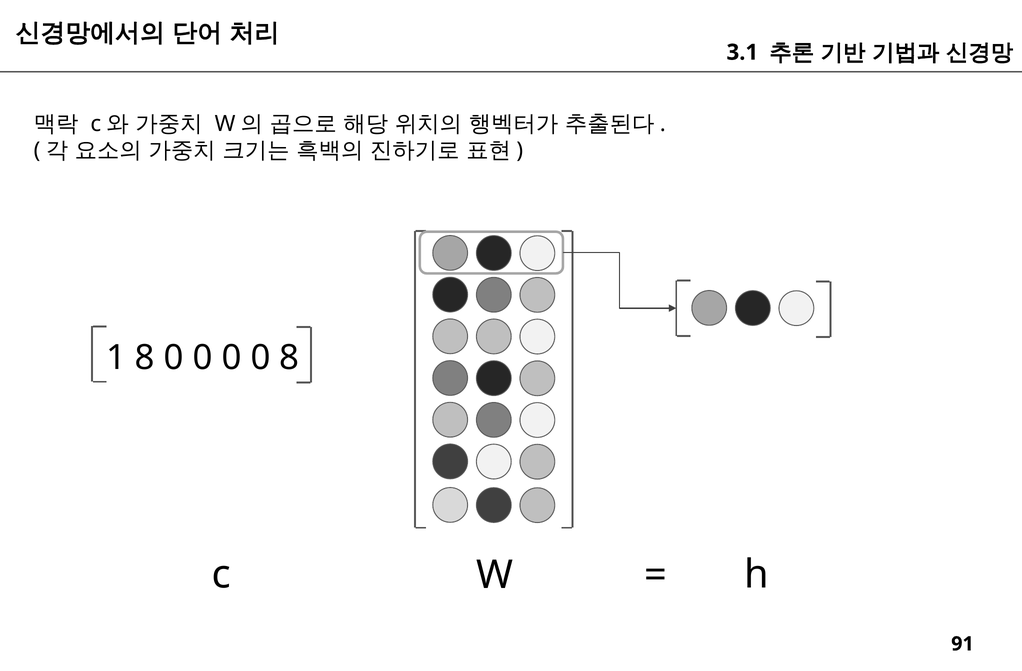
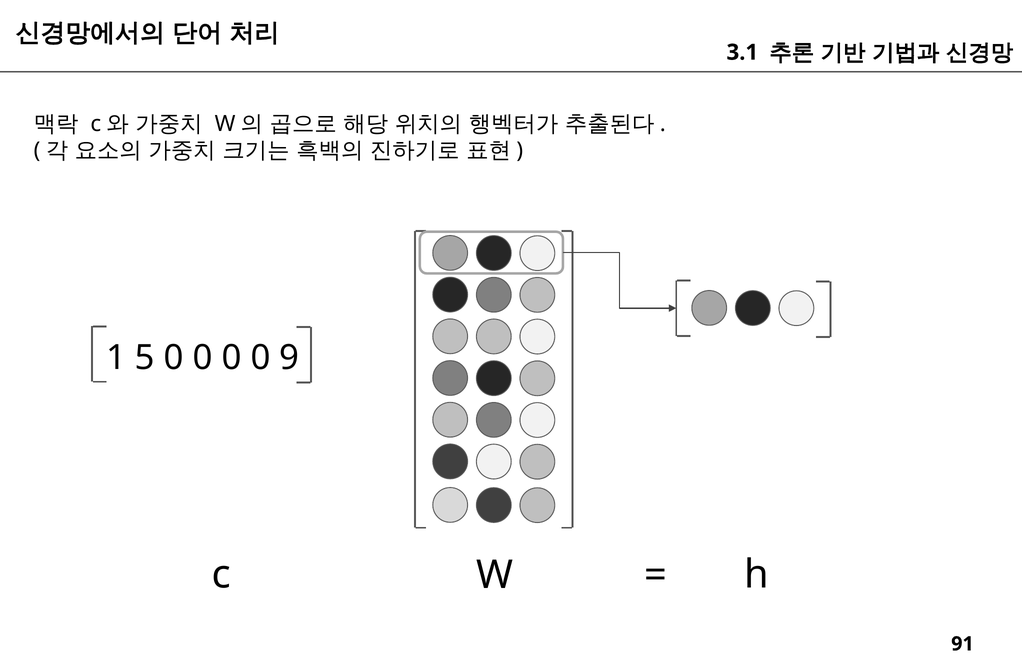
1 8: 8 -> 5
0 8: 8 -> 9
